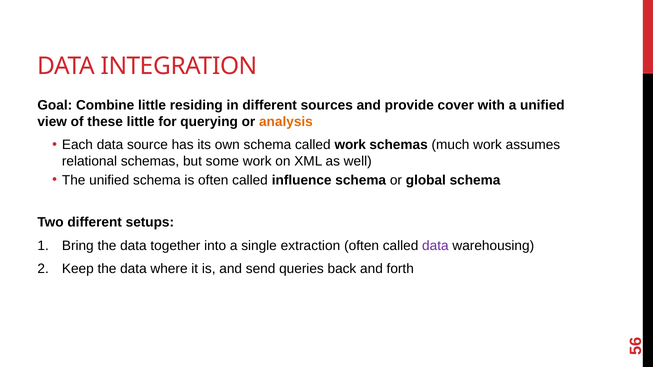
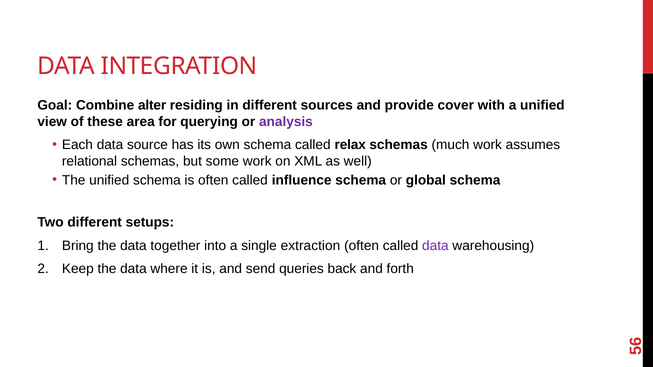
Combine little: little -> alter
these little: little -> area
analysis colour: orange -> purple
called work: work -> relax
